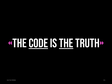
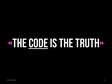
THE at (66, 43) underline: present -> none
